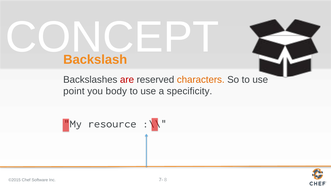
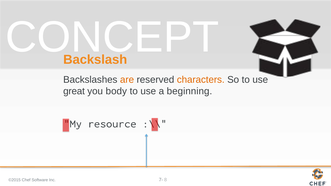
are colour: red -> orange
point: point -> great
specificity: specificity -> beginning
